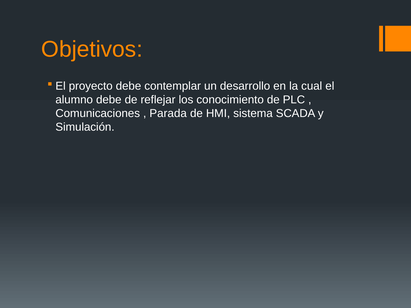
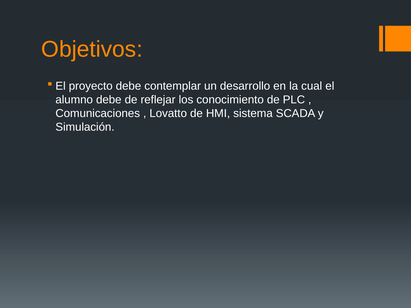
Parada: Parada -> Lovatto
